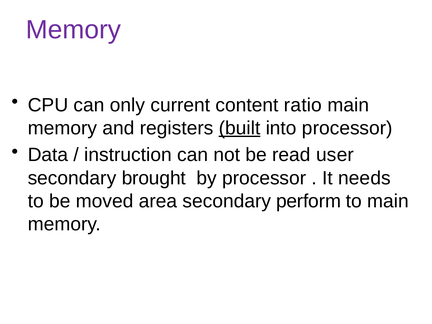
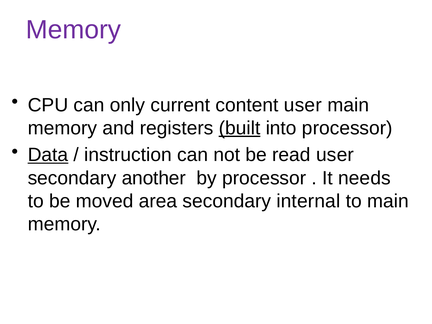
content ratio: ratio -> user
Data underline: none -> present
brought: brought -> another
perform: perform -> internal
